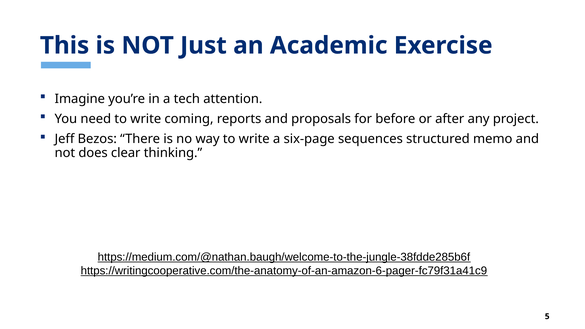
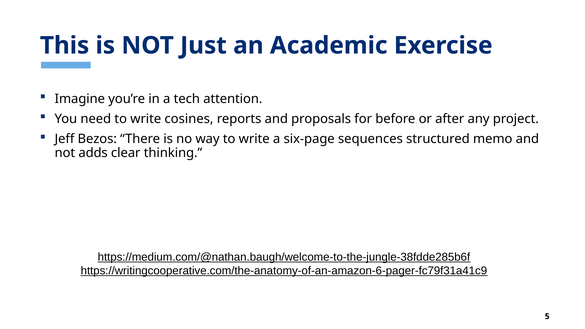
coming: coming -> cosines
does: does -> adds
